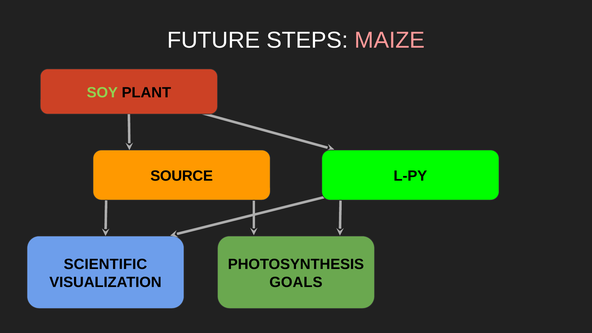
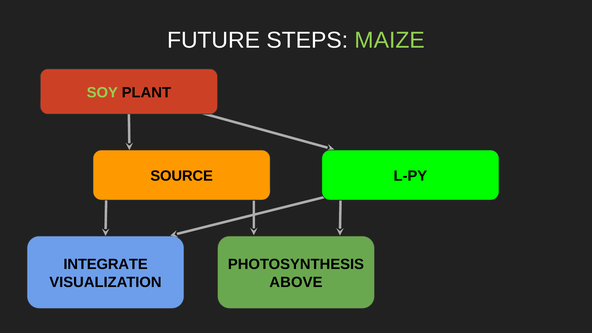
MAIZE colour: pink -> light green
SCIENTIFIC: SCIENTIFIC -> INTEGRATE
GOALS: GOALS -> ABOVE
